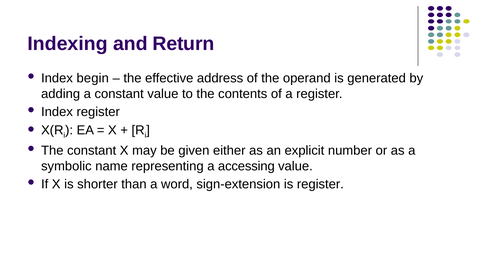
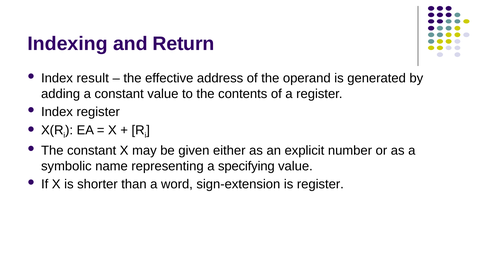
begin: begin -> result
accessing: accessing -> specifying
